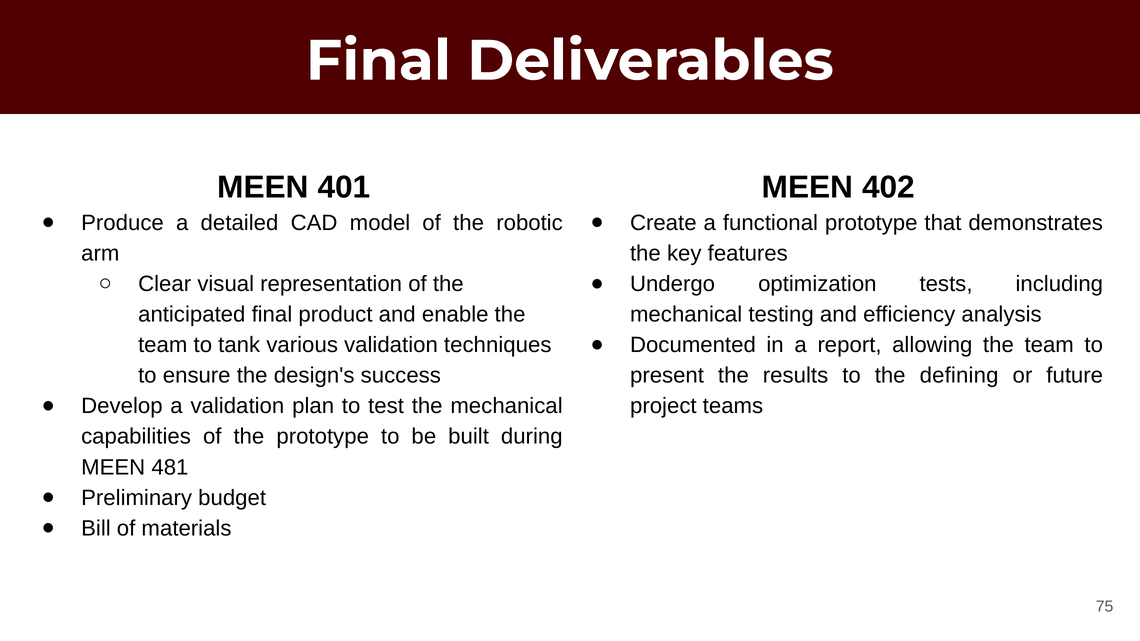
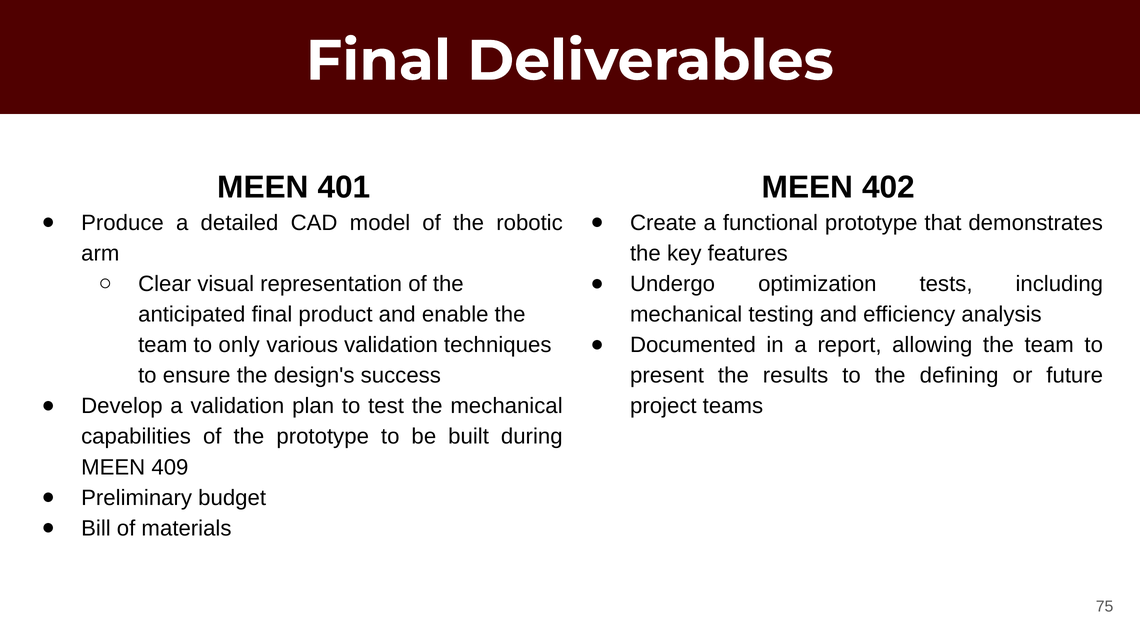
tank: tank -> only
481: 481 -> 409
